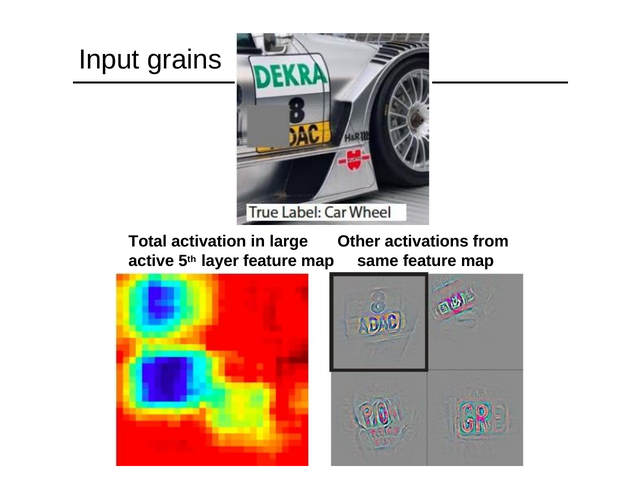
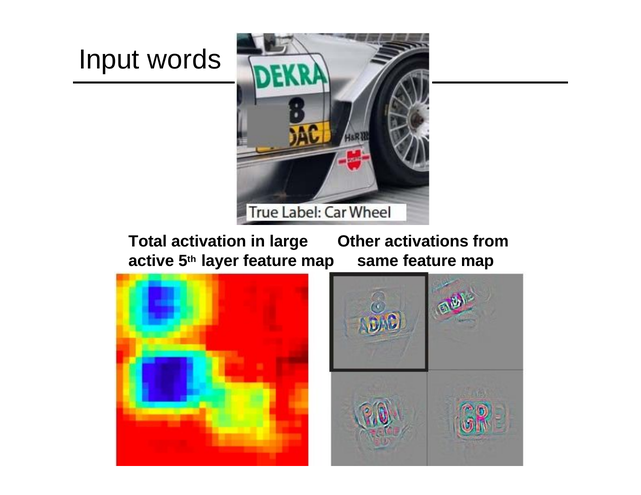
grains: grains -> words
